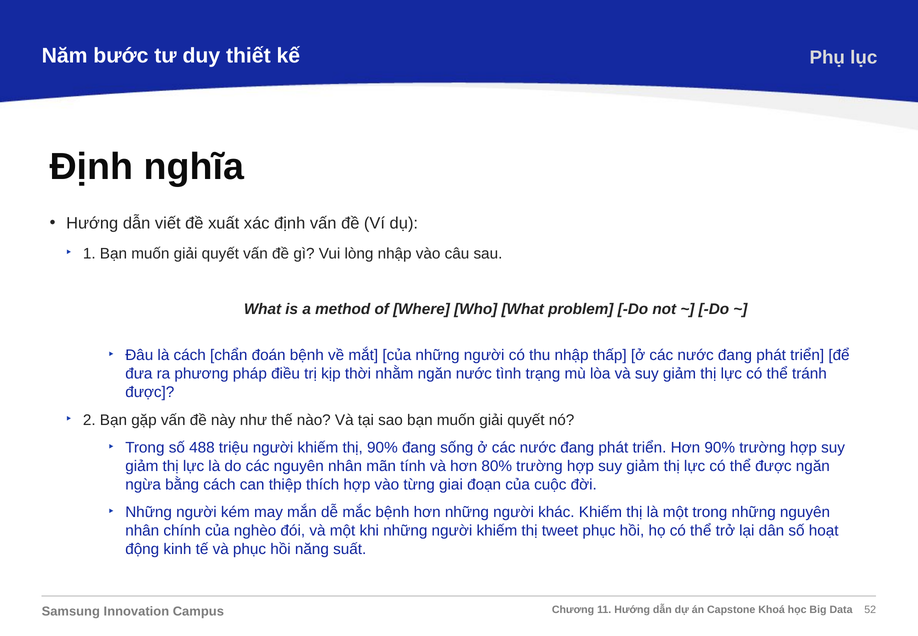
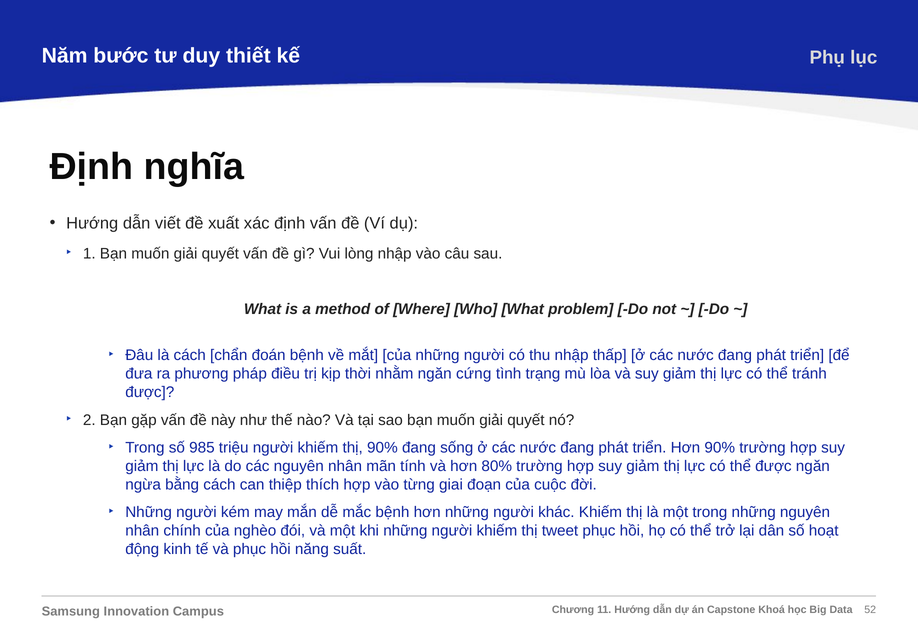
ngăn nước: nước -> cứng
488: 488 -> 985
